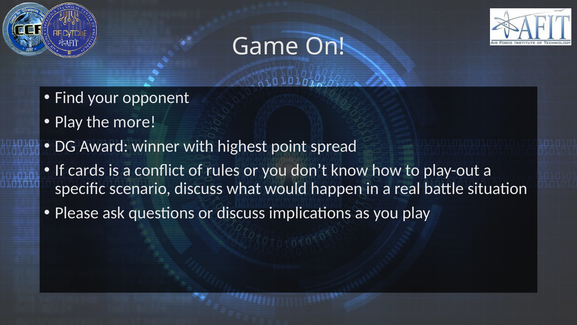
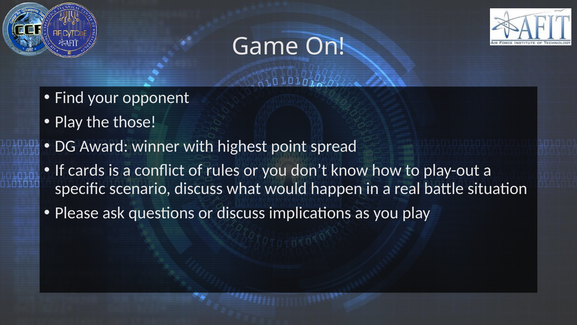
more: more -> those
